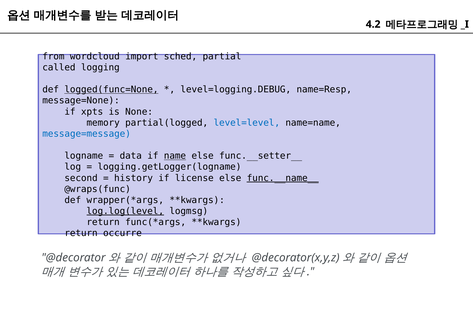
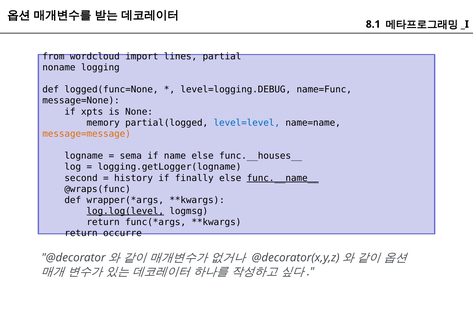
4.2: 4.2 -> 8.1
sched: sched -> lines
called: called -> noname
logged(func=None underline: present -> none
name=Resp: name=Resp -> name=Func
message=message colour: blue -> orange
data: data -> sema
name underline: present -> none
func.__setter__: func.__setter__ -> func.__houses__
license: license -> finally
